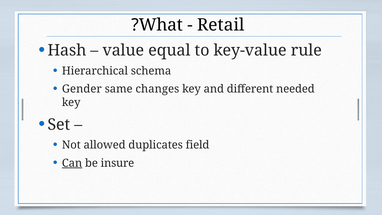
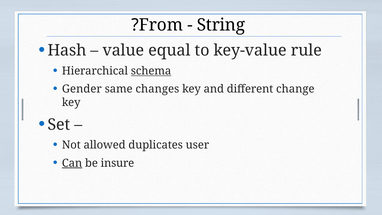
What: What -> From
Retail: Retail -> String
schema underline: none -> present
needed: needed -> change
field: field -> user
